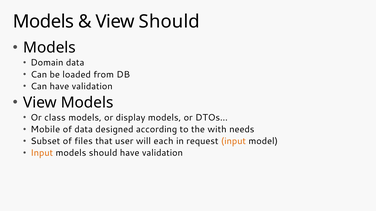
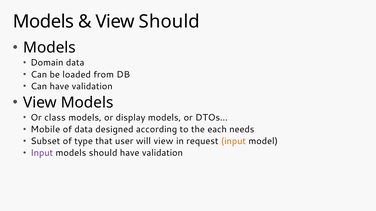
with: with -> each
files: files -> type
will each: each -> view
Input at (42, 153) colour: orange -> purple
